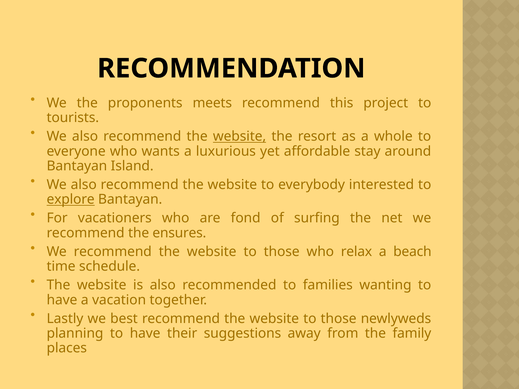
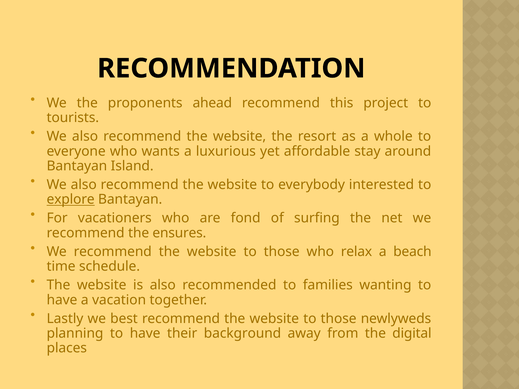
meets: meets -> ahead
website at (240, 137) underline: present -> none
suggestions: suggestions -> background
family: family -> digital
